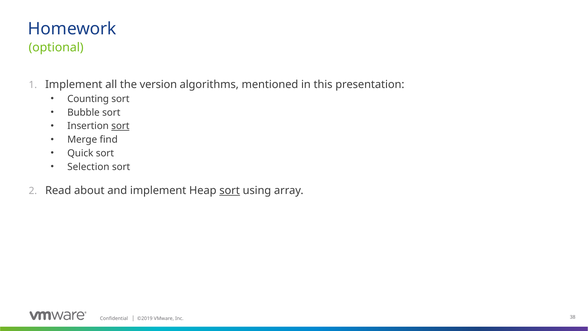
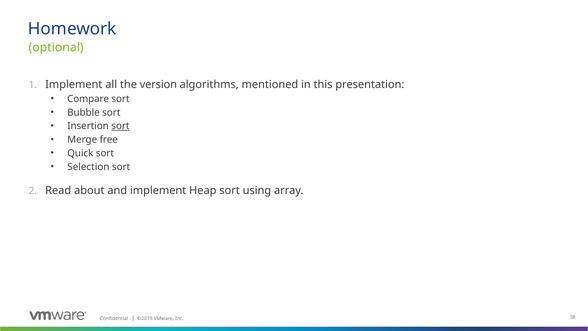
Counting: Counting -> Compare
find: find -> free
sort at (230, 190) underline: present -> none
